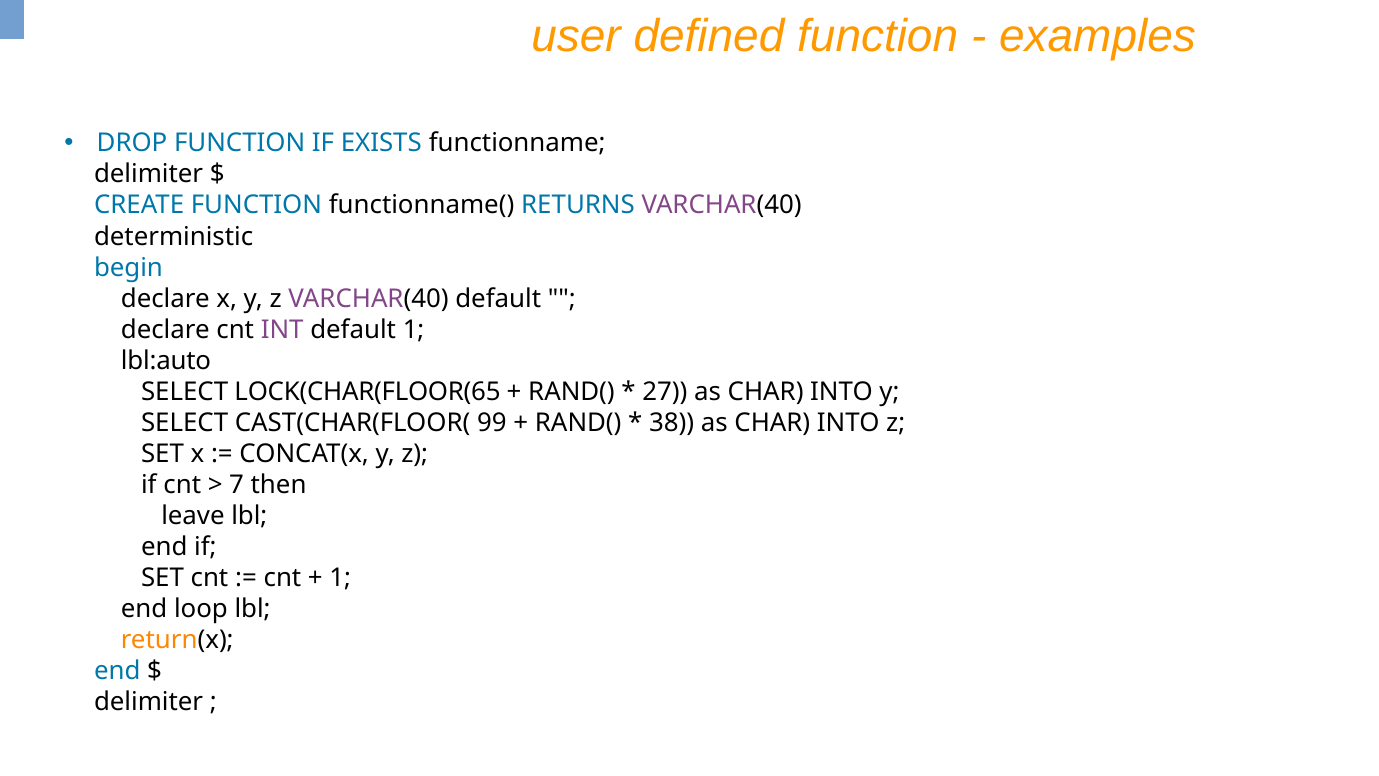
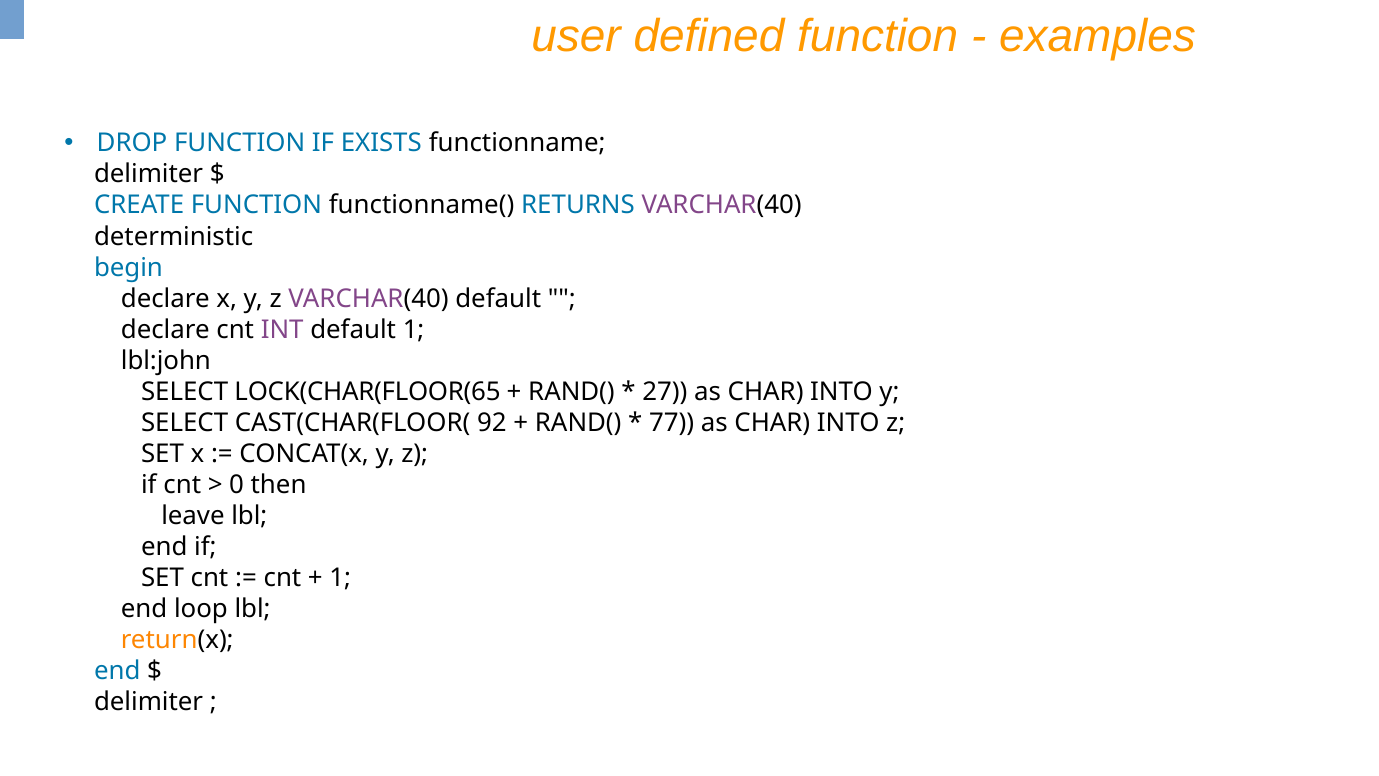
lbl:auto: lbl:auto -> lbl:john
99: 99 -> 92
38: 38 -> 77
7: 7 -> 0
